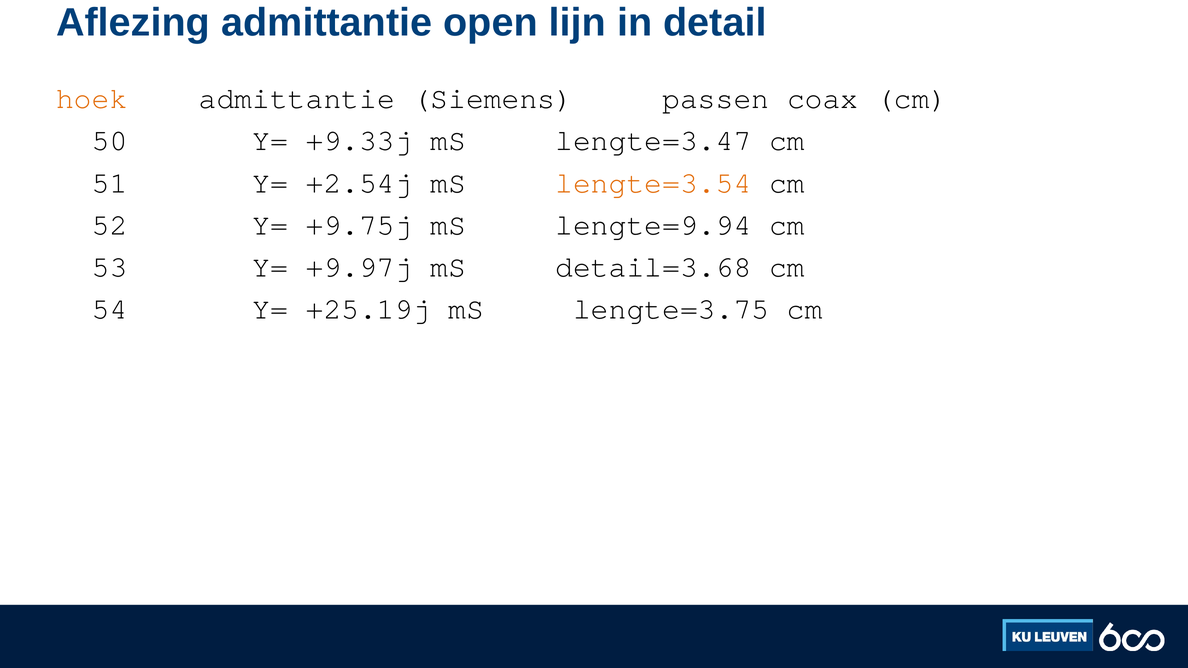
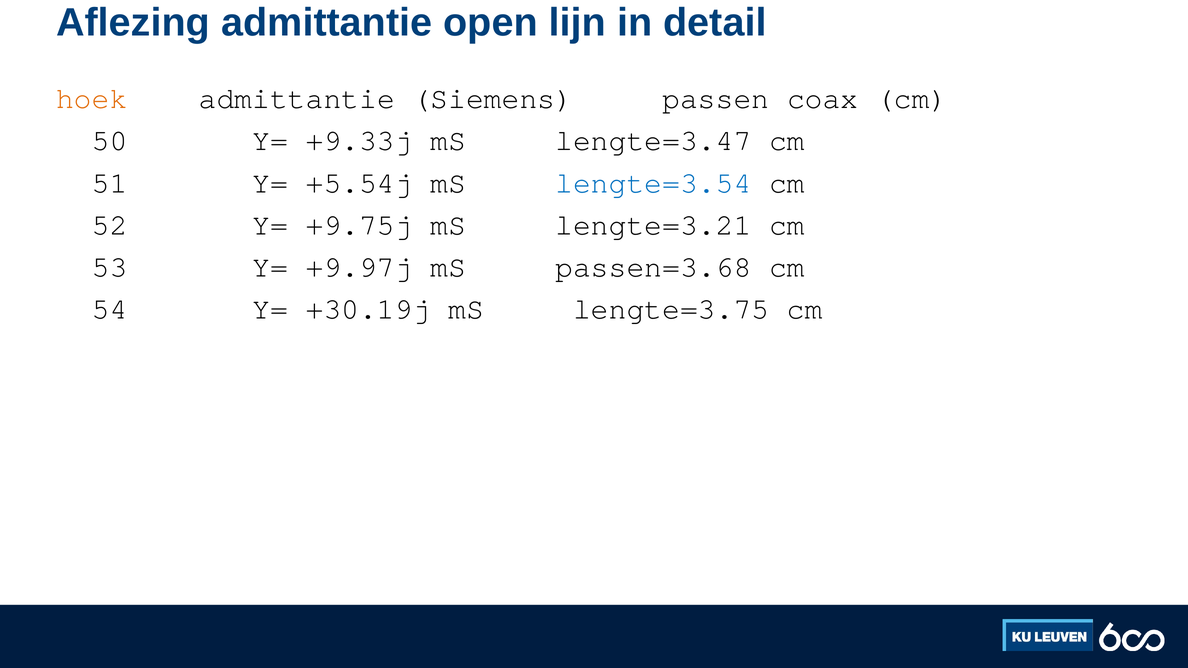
+2.54j: +2.54j -> +5.54j
lengte=3.54 colour: orange -> blue
lengte=9.94: lengte=9.94 -> lengte=3.21
detail=3.68: detail=3.68 -> passen=3.68
+25.19j: +25.19j -> +30.19j
